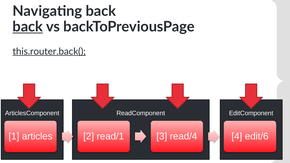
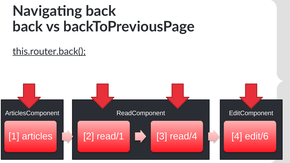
back at (28, 27) underline: present -> none
